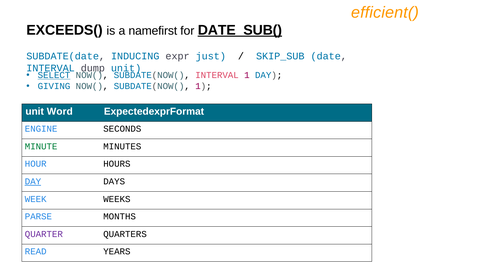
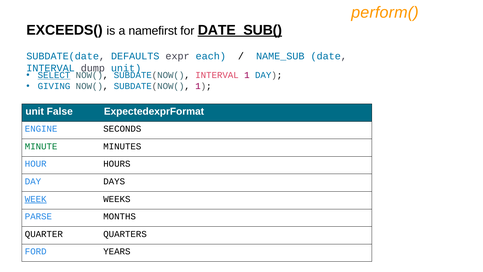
efficient(: efficient( -> perform(
INDUCING: INDUCING -> DEFAULTS
just: just -> each
SKIP_SUB: SKIP_SUB -> NAME_SUB
Word: Word -> False
DAY at (33, 181) underline: present -> none
WEEK underline: none -> present
QUARTER colour: purple -> black
READ: READ -> FORD
